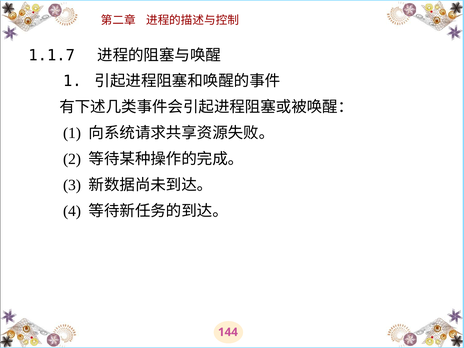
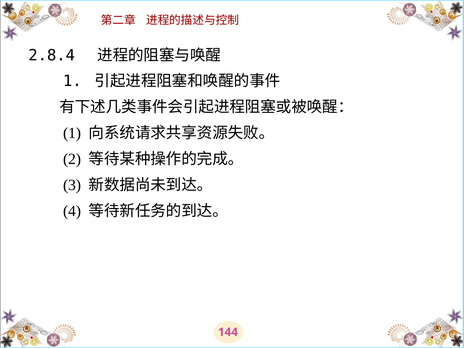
1.1.7: 1.1.7 -> 2.8.4
